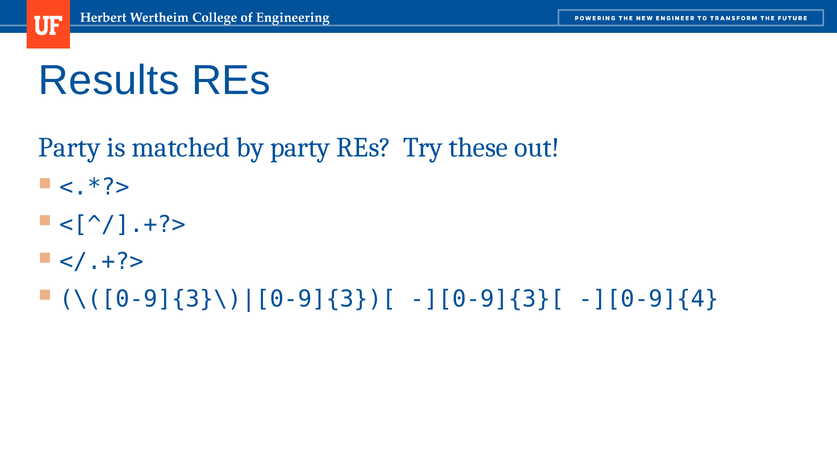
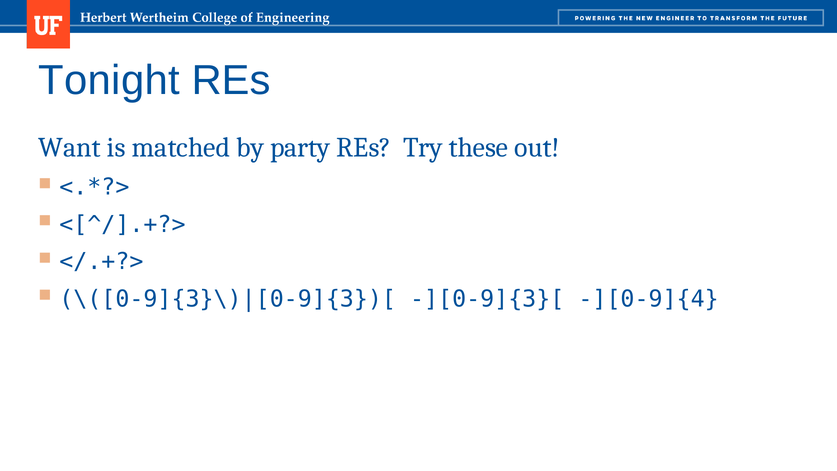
Results: Results -> Tonight
Party at (69, 148): Party -> Want
